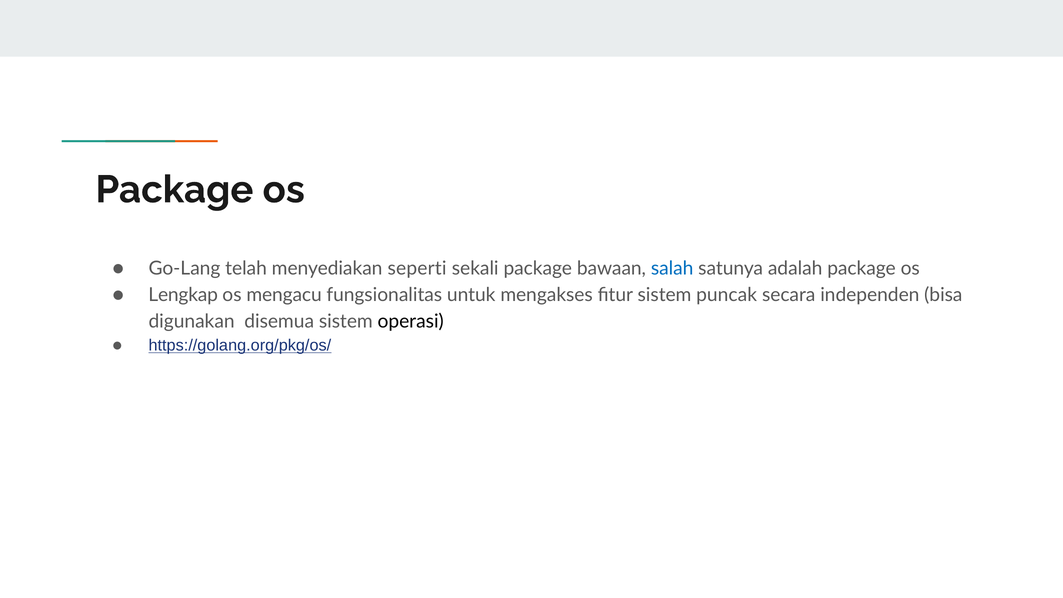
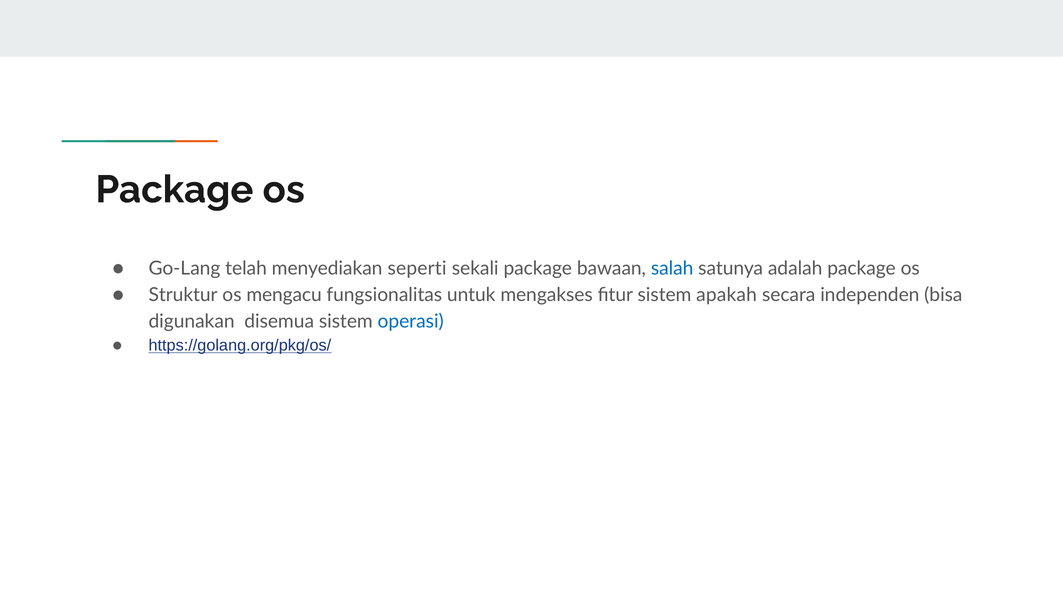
Lengkap: Lengkap -> Struktur
puncak: puncak -> apakah
operasi colour: black -> blue
